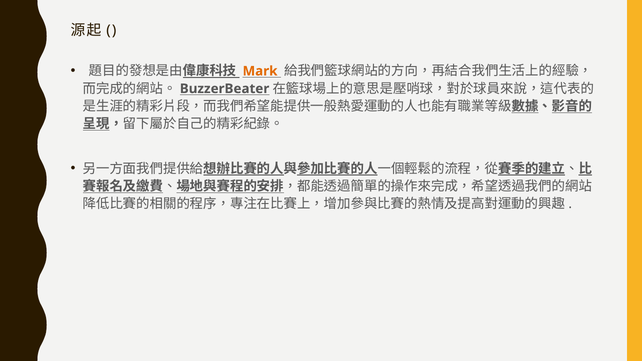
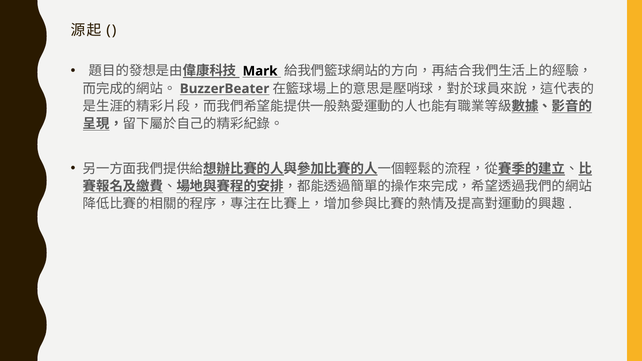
Mark colour: orange -> black
